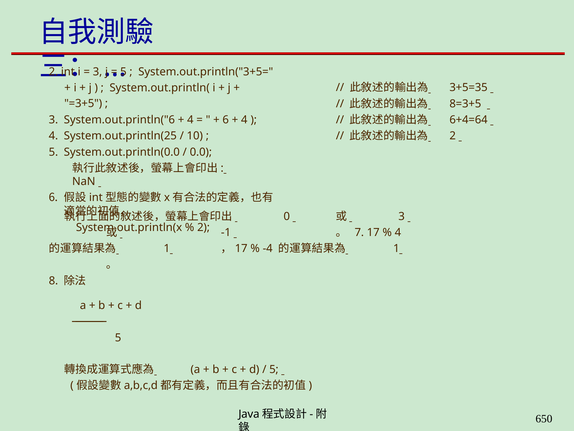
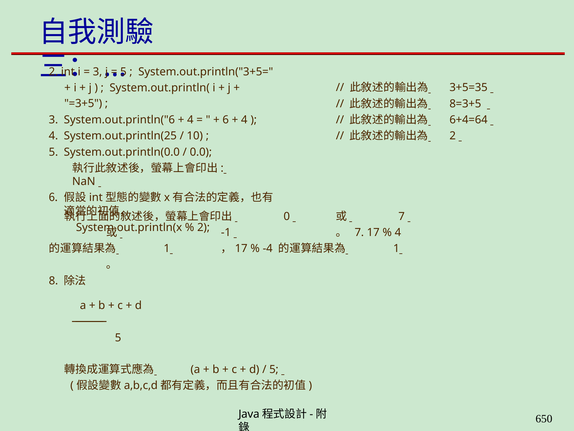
3 at (402, 216): 3 -> 7
